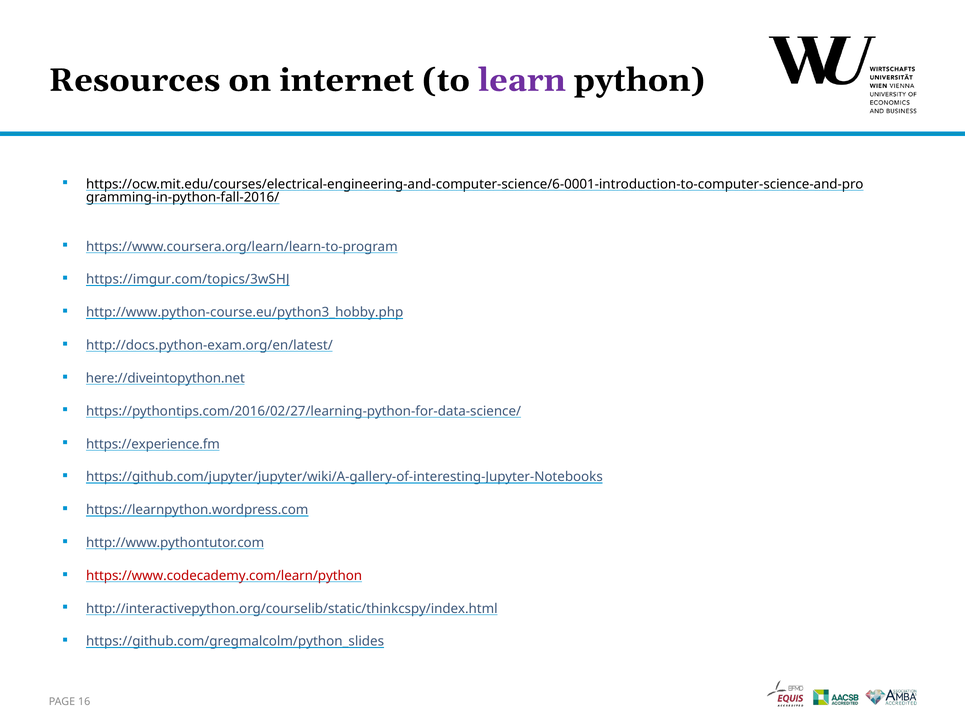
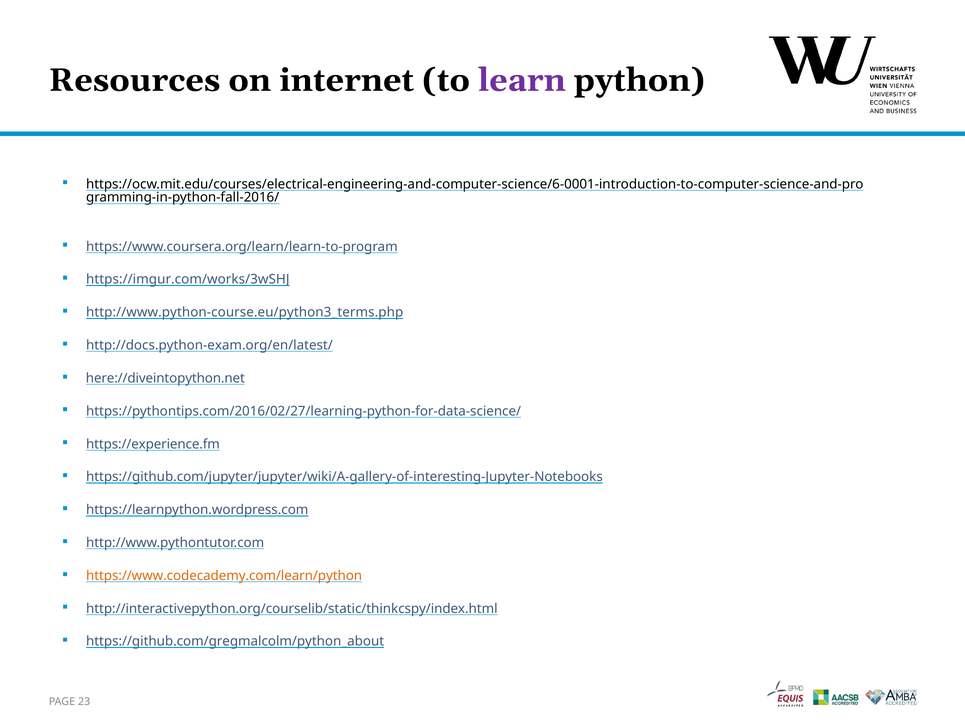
https://imgur.com/topics/3wSHJ: https://imgur.com/topics/3wSHJ -> https://imgur.com/works/3wSHJ
http://www.python-course.eu/python3_hobby.php: http://www.python-course.eu/python3_hobby.php -> http://www.python-course.eu/python3_terms.php
https://www.codecademy.com/learn/python colour: red -> orange
https://github.com/gregmalcolm/python_slides: https://github.com/gregmalcolm/python_slides -> https://github.com/gregmalcolm/python_about
16: 16 -> 23
